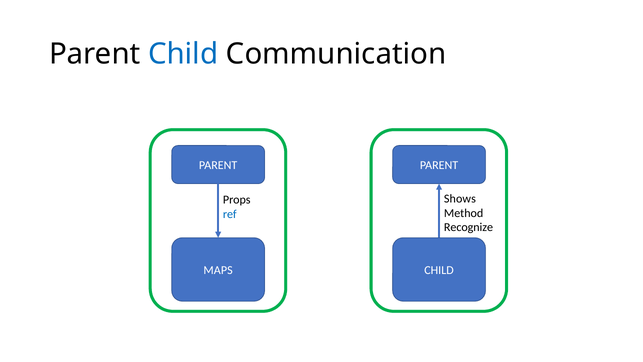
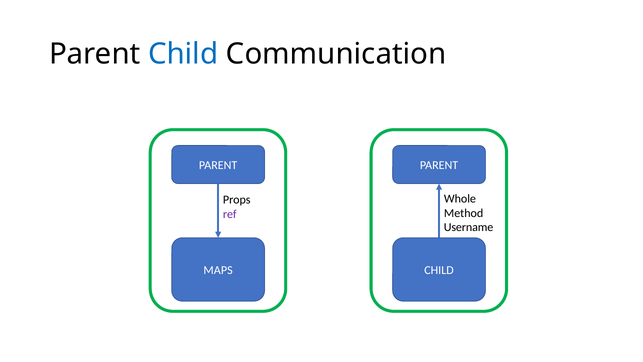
Shows: Shows -> Whole
ref colour: blue -> purple
Recognize: Recognize -> Username
